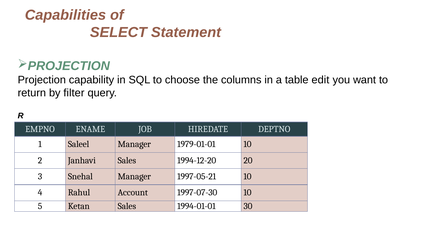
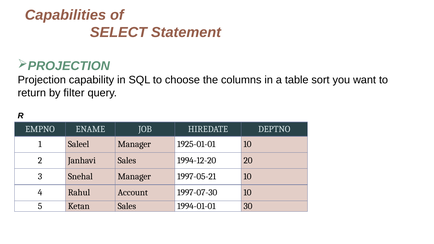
edit: edit -> sort
1979-01-01: 1979-01-01 -> 1925-01-01
